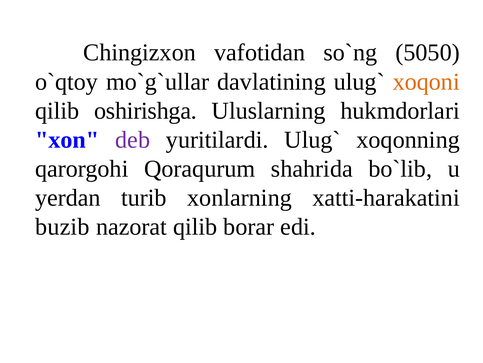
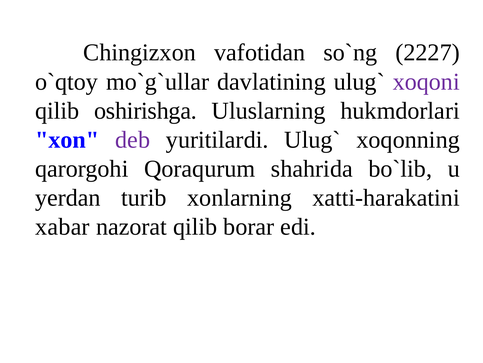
5050: 5050 -> 2227
xoqoni colour: orange -> purple
buzib: buzib -> xabar
